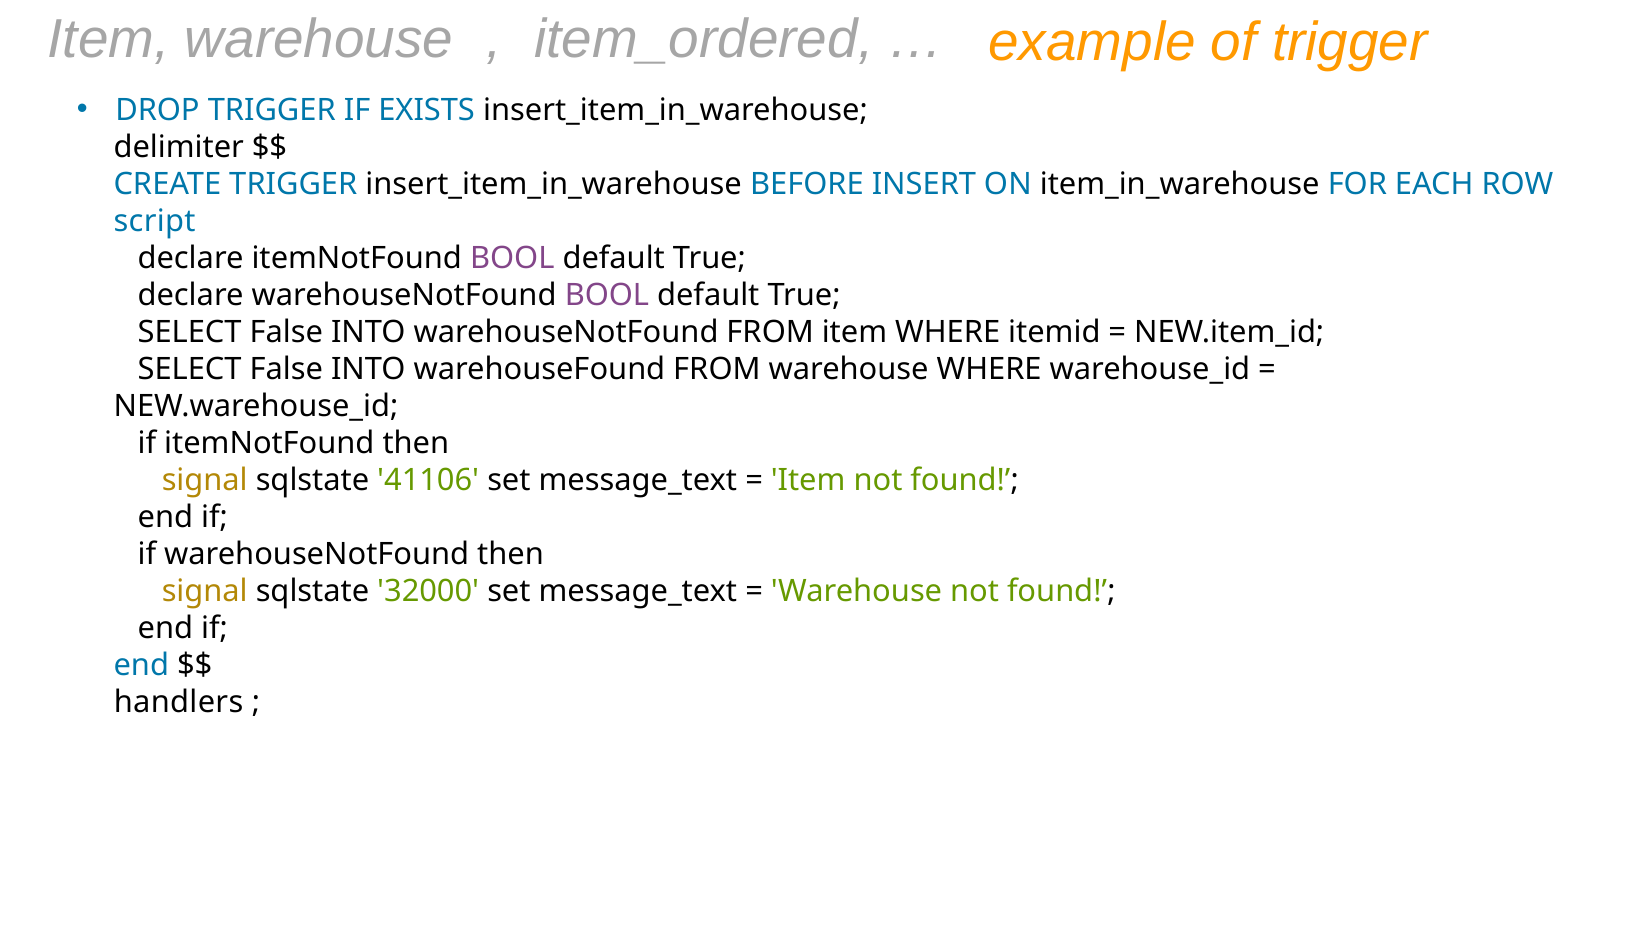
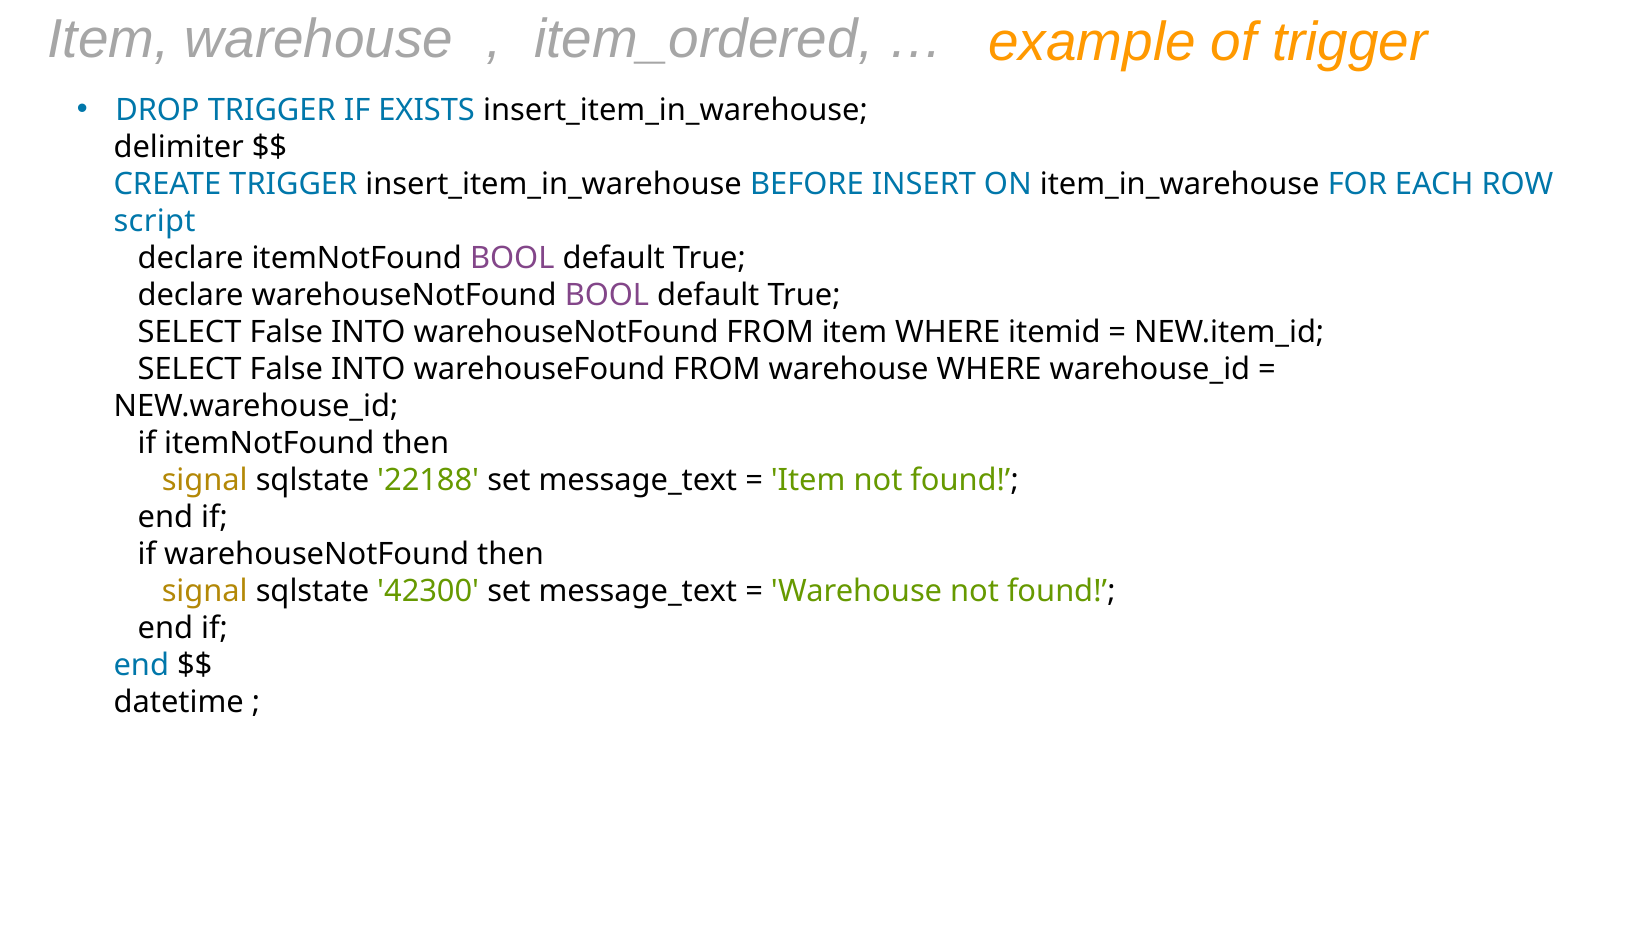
41106: 41106 -> 22188
32000: 32000 -> 42300
handlers: handlers -> datetime
